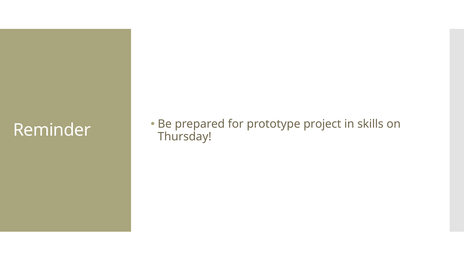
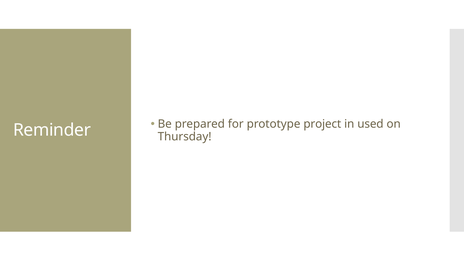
skills: skills -> used
